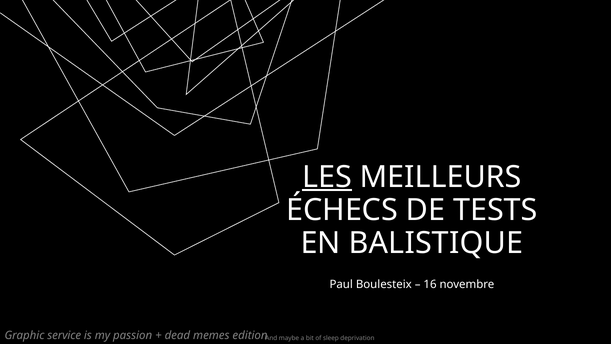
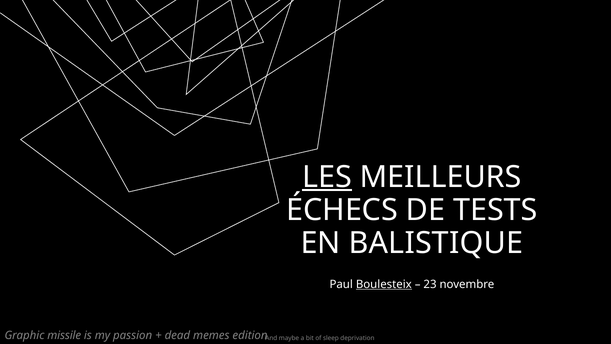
Boulesteix underline: none -> present
16: 16 -> 23
service: service -> missile
